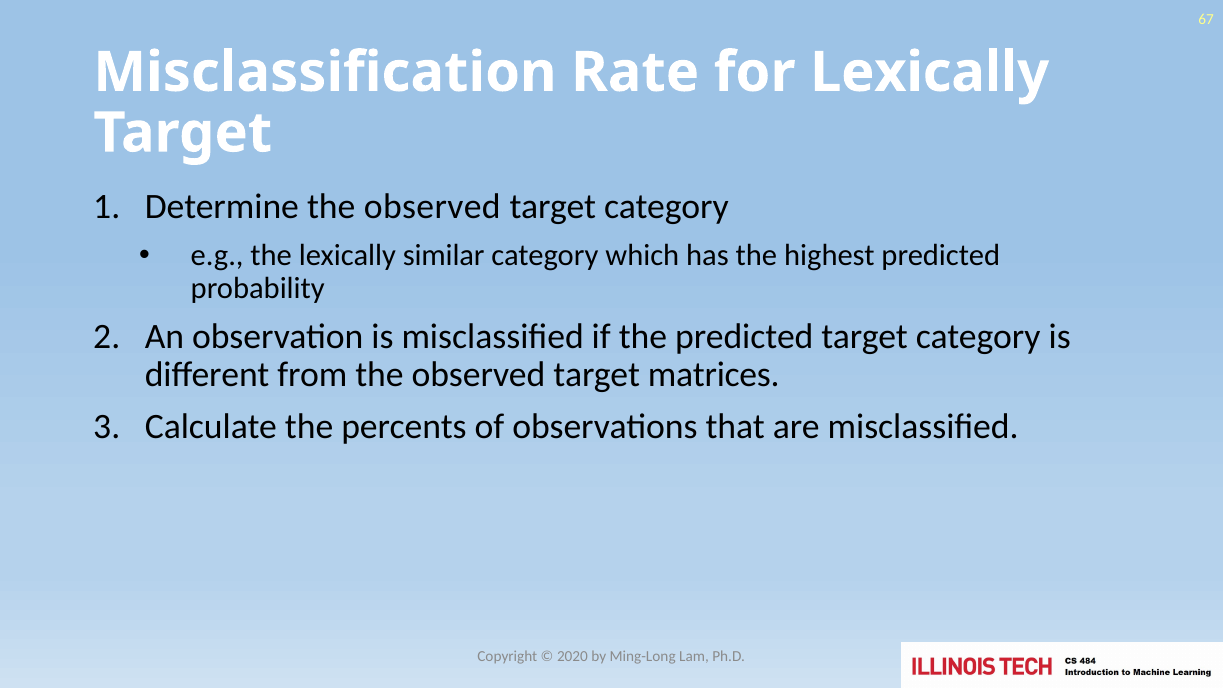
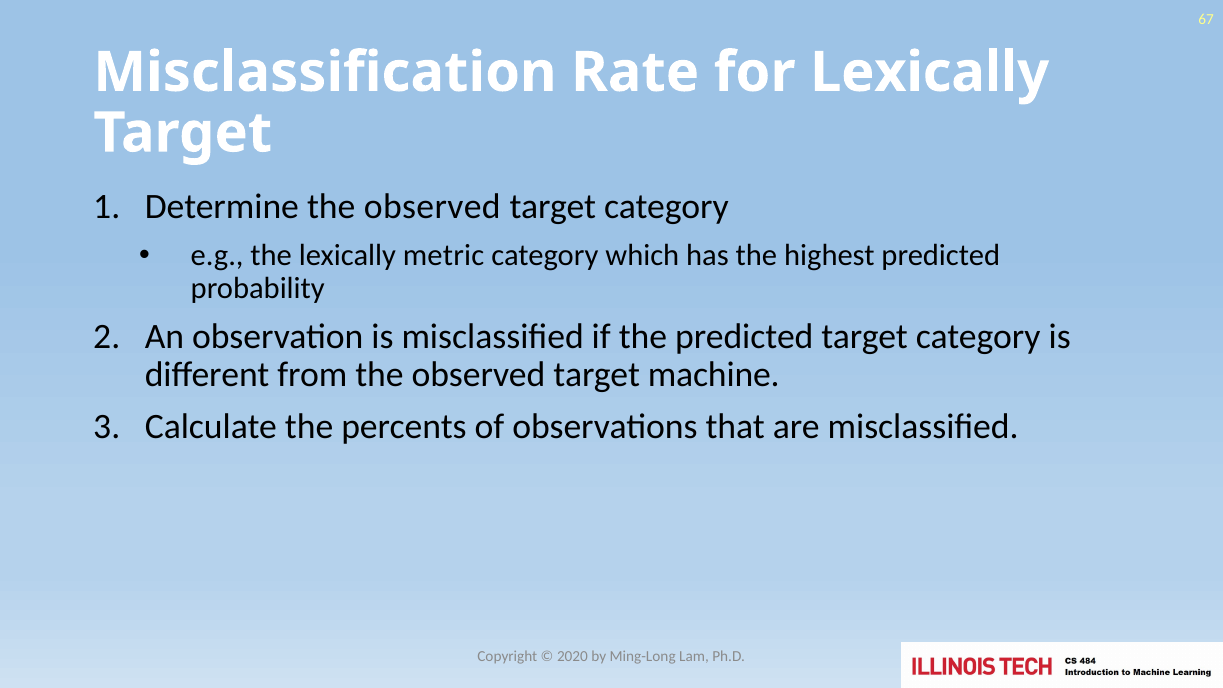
similar: similar -> metric
matrices: matrices -> machine
